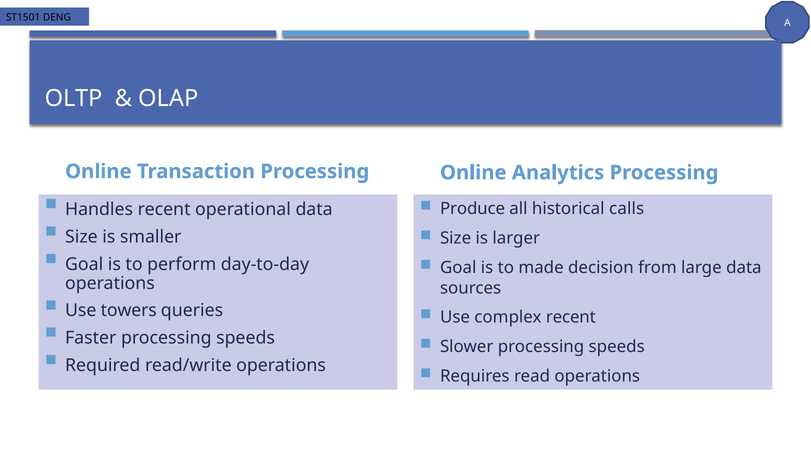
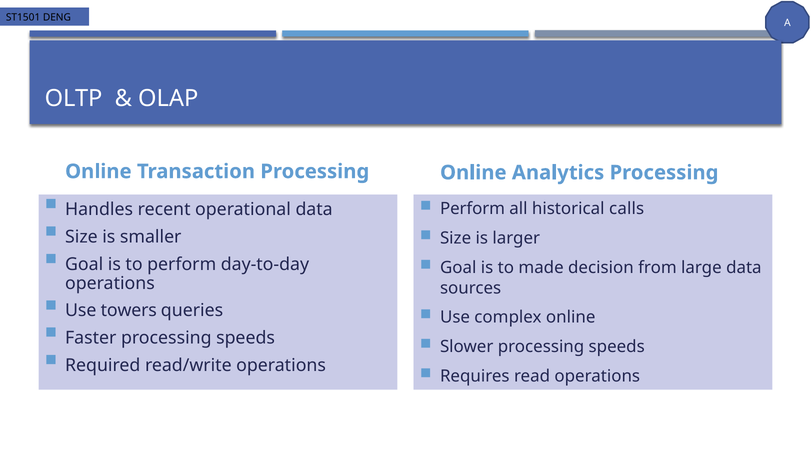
Produce at (473, 209): Produce -> Perform
complex recent: recent -> online
